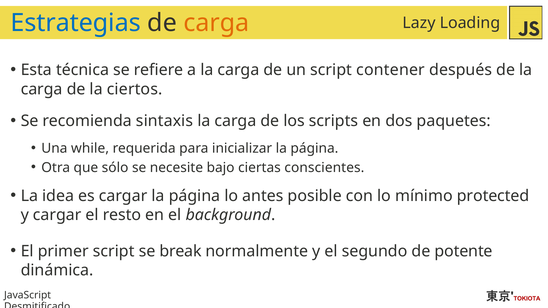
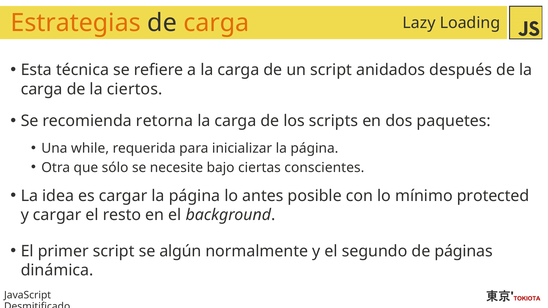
Estrategias colour: blue -> orange
contener: contener -> anidados
sintaxis: sintaxis -> retorna
break: break -> algún
potente: potente -> páginas
